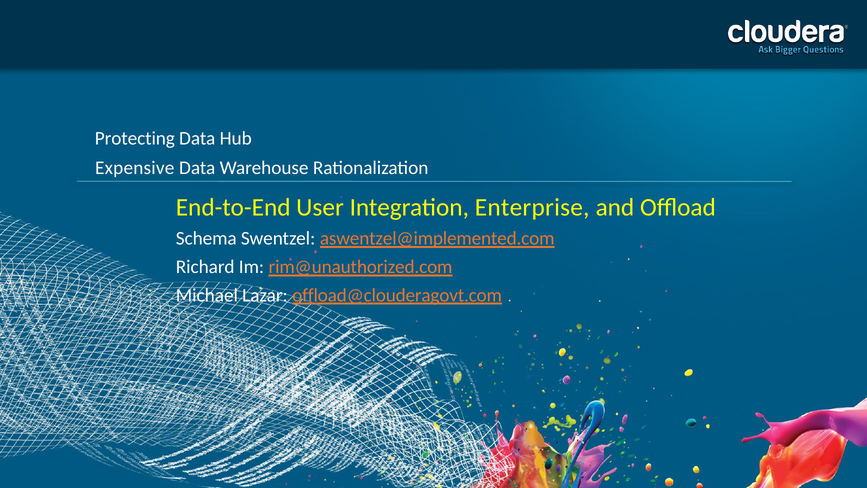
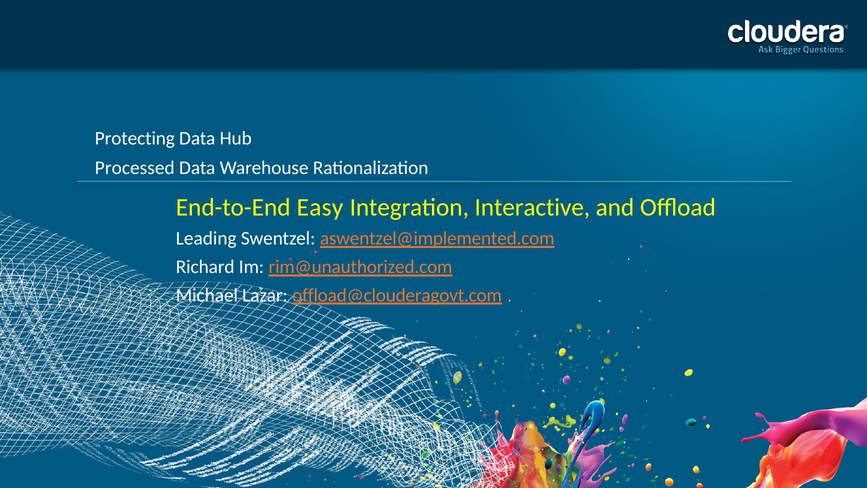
Expensive: Expensive -> Processed
User: User -> Easy
Enterprise: Enterprise -> Interactive
Schema: Schema -> Leading
